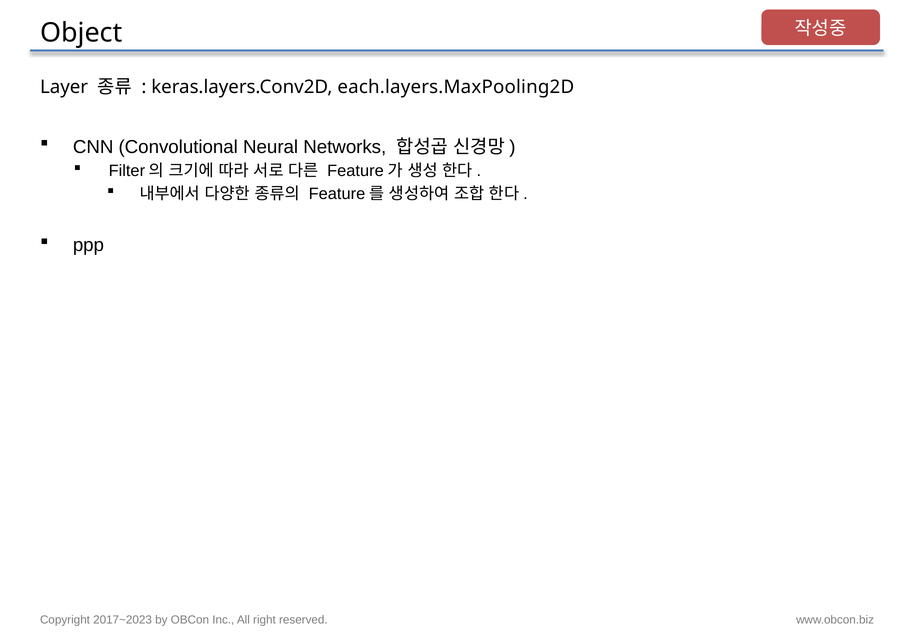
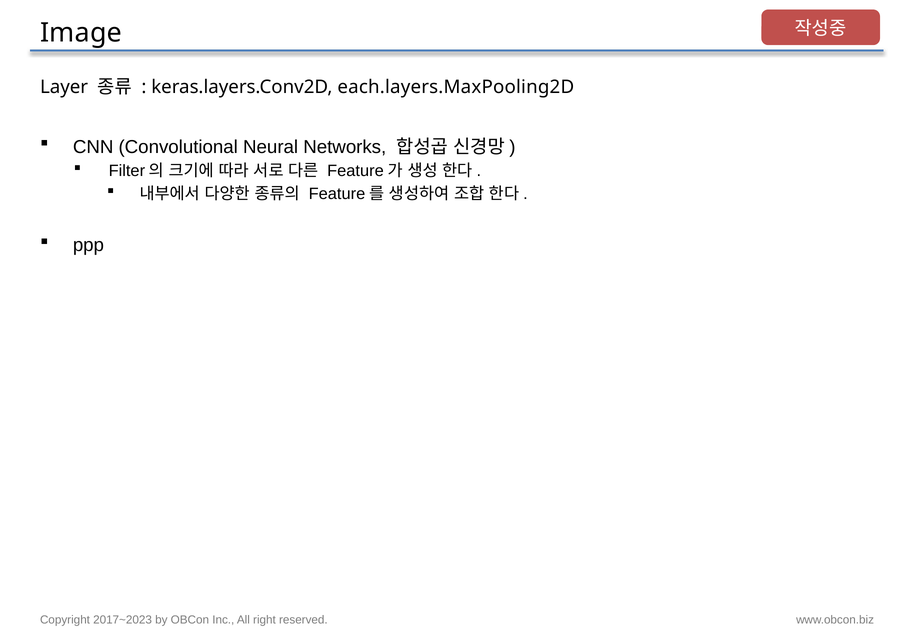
Object: Object -> Image
